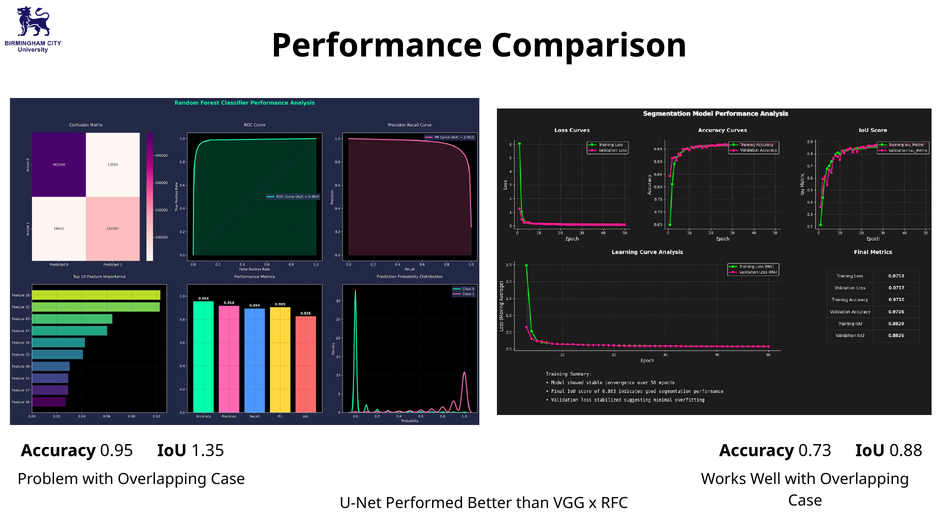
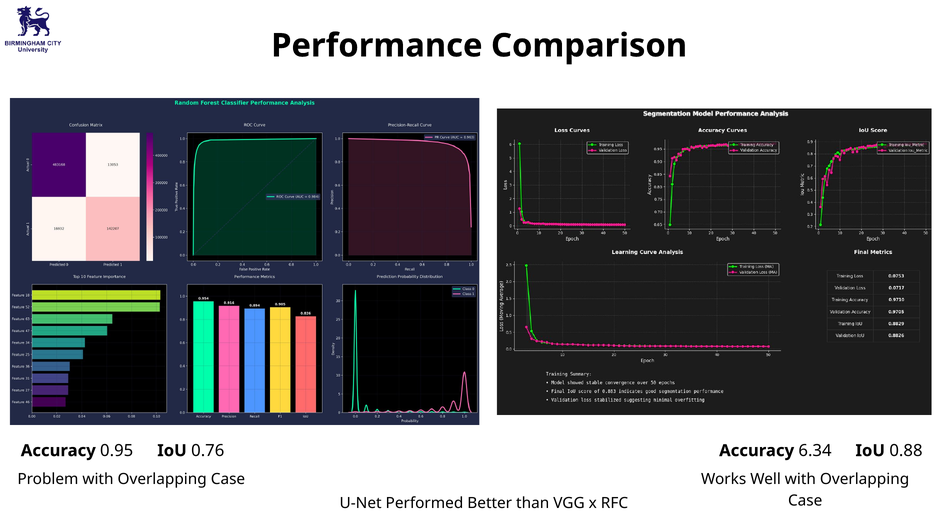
1.35: 1.35 -> 0.76
0.73: 0.73 -> 6.34
